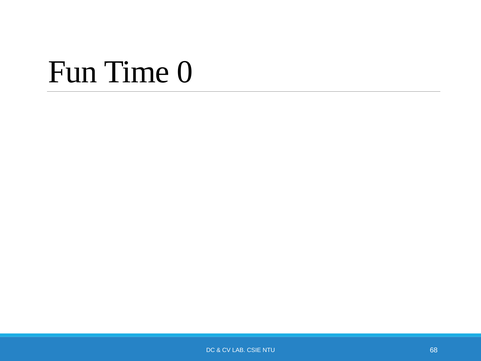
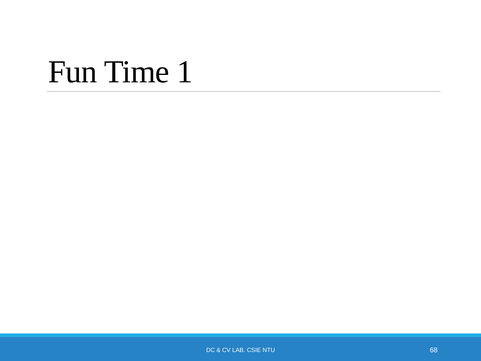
0: 0 -> 1
